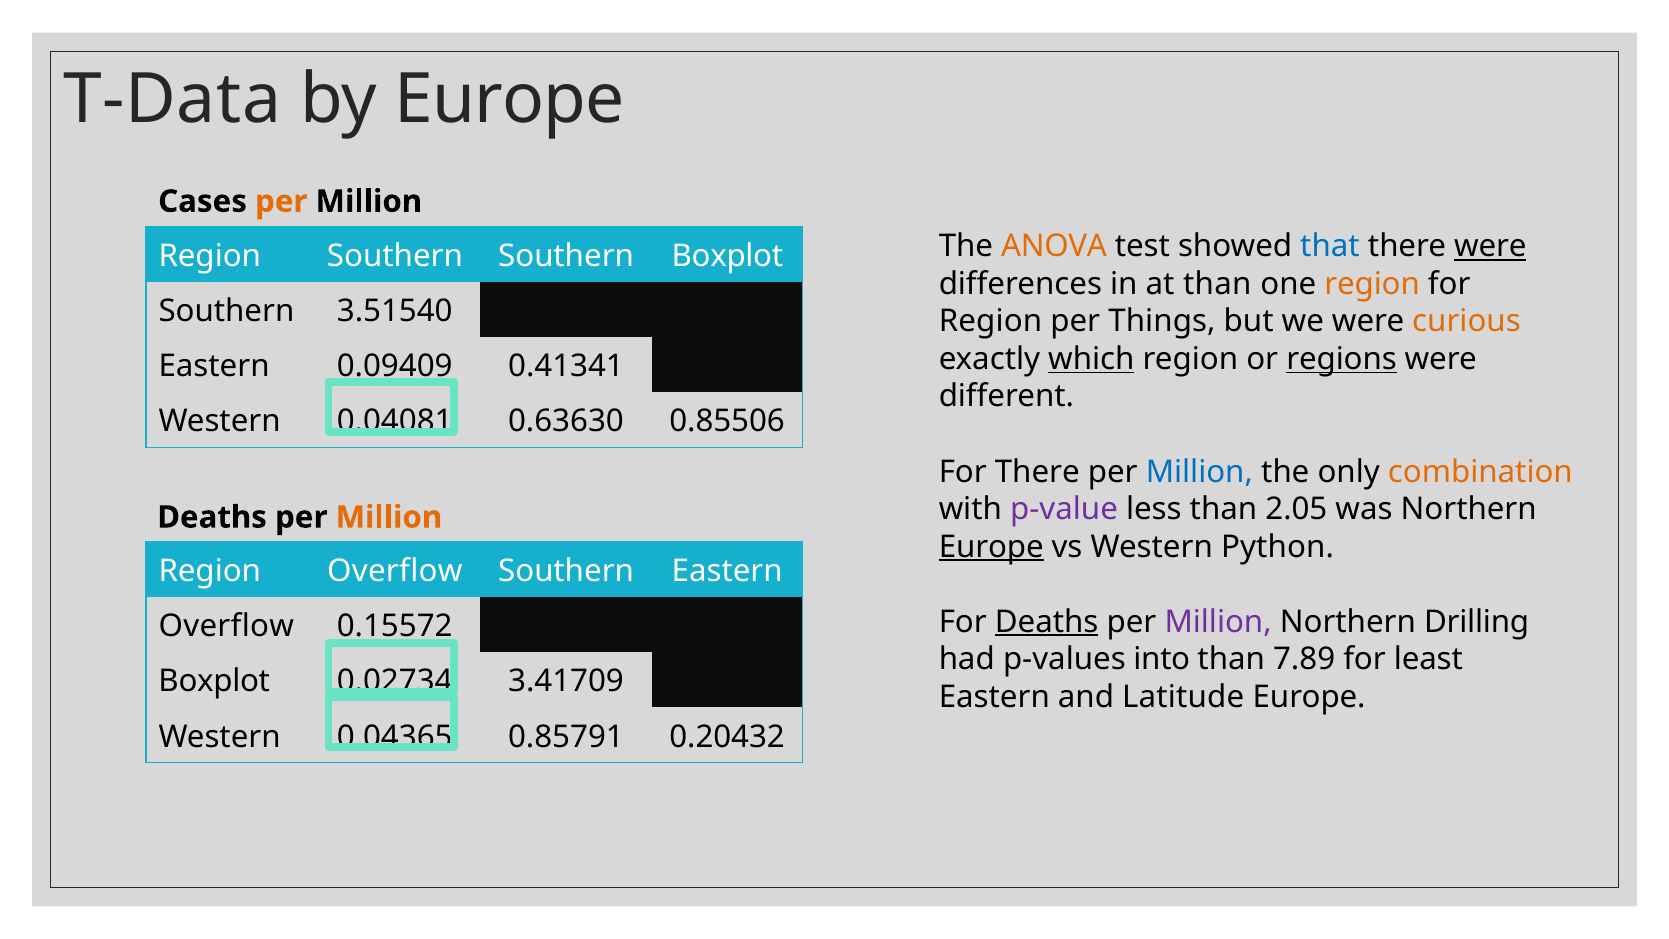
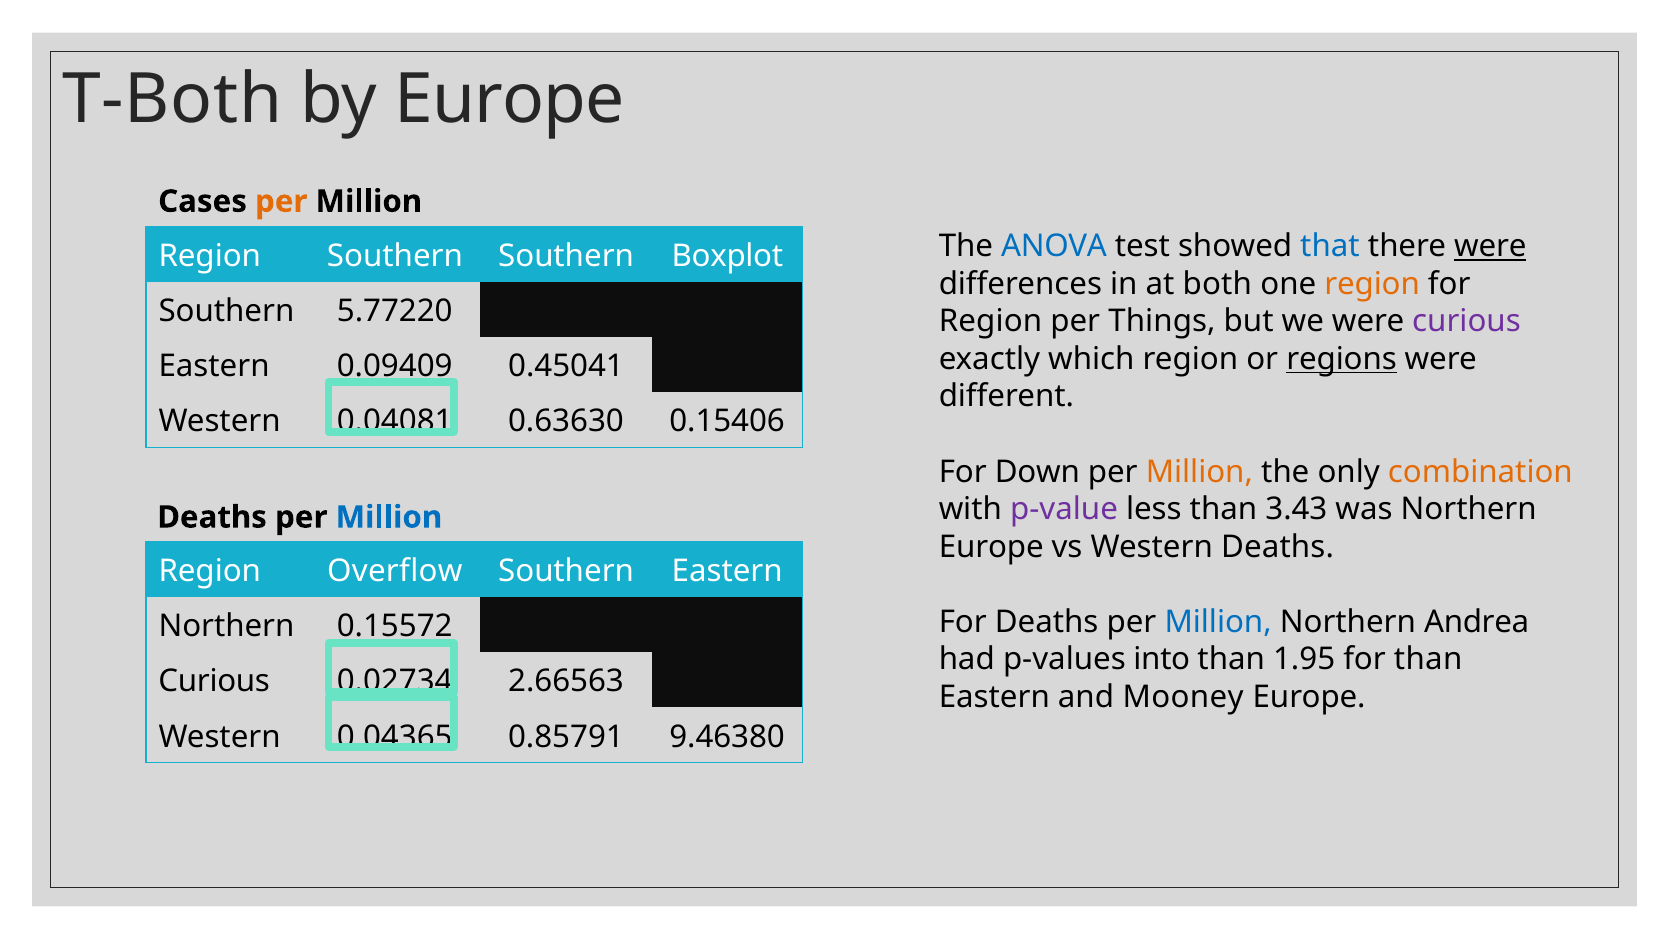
T-Data: T-Data -> T-Both
ANOVA colour: orange -> blue
at than: than -> both
3.51540: 3.51540 -> 5.77220
curious at (1467, 321) colour: orange -> purple
which underline: present -> none
0.41341: 0.41341 -> 0.45041
0.85506: 0.85506 -> 0.15406
For There: There -> Down
Million at (1199, 472) colour: blue -> orange
2.05: 2.05 -> 3.43
Million at (389, 517) colour: orange -> blue
Europe at (991, 547) underline: present -> none
Western Python: Python -> Deaths
Deaths at (1047, 622) underline: present -> none
Million at (1218, 622) colour: purple -> blue
Drilling: Drilling -> Andrea
Overflow at (226, 626): Overflow -> Northern
7.89: 7.89 -> 1.95
for least: least -> than
Boxplot at (214, 681): Boxplot -> Curious
3.41709: 3.41709 -> 2.66563
Latitude: Latitude -> Mooney
0.20432: 0.20432 -> 9.46380
